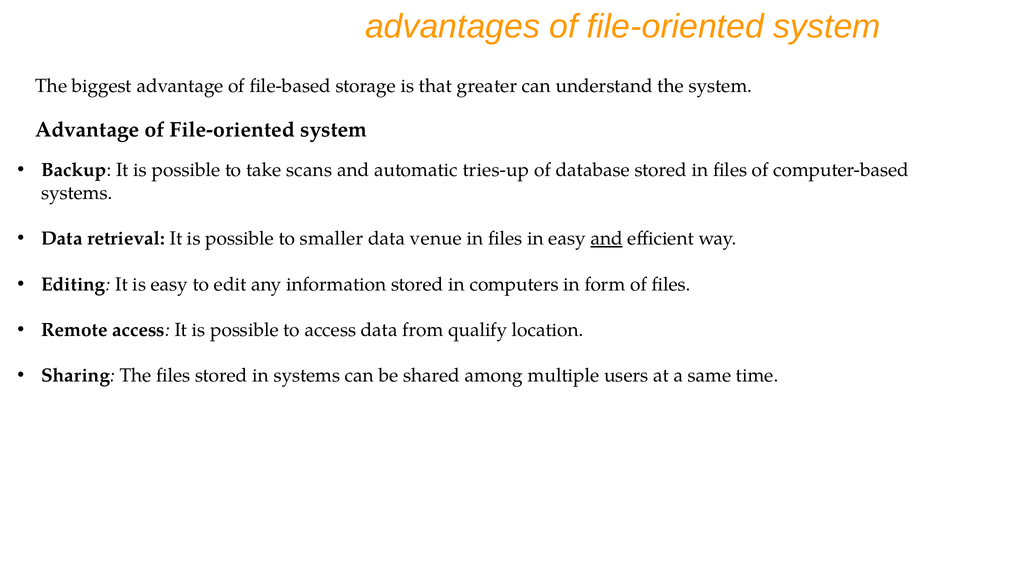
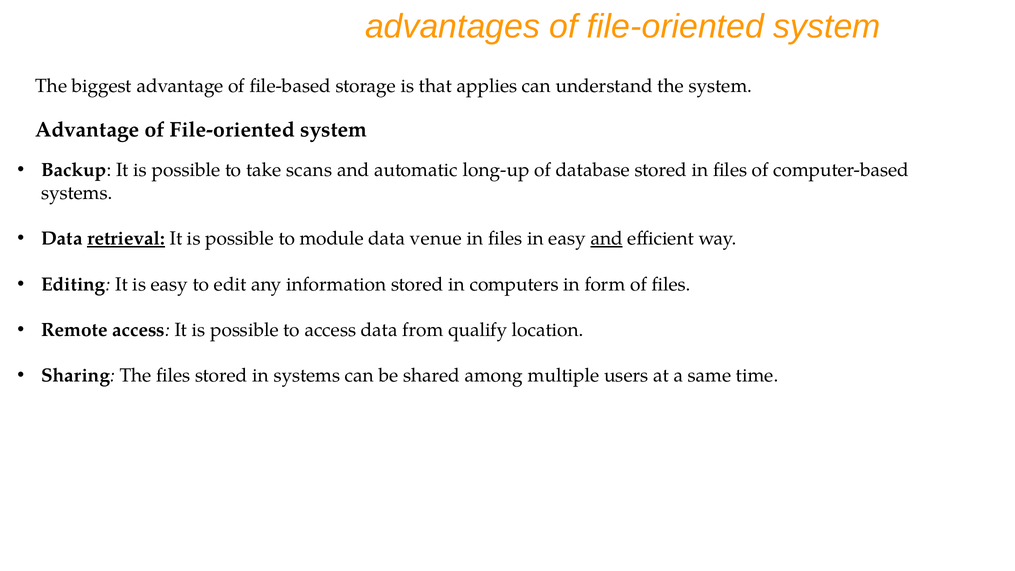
greater: greater -> applies
tries-up: tries-up -> long-up
retrieval underline: none -> present
smaller: smaller -> module
